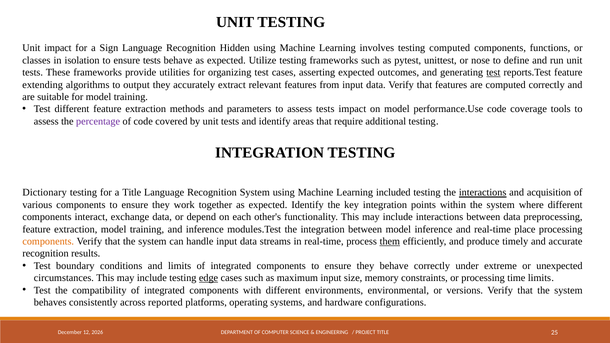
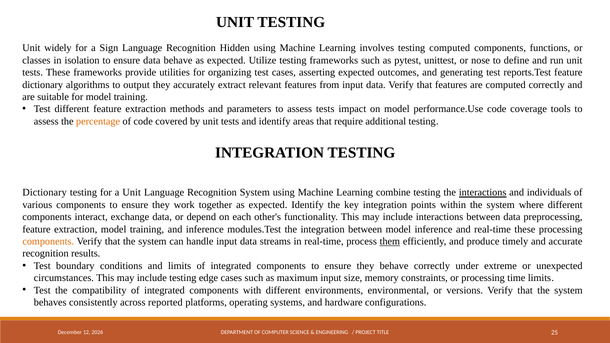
Unit impact: impact -> widely
ensure tests: tests -> data
test at (493, 73) underline: present -> none
extending at (43, 85): extending -> dictionary
percentage colour: purple -> orange
a Title: Title -> Unit
included: included -> combine
acquisition: acquisition -> individuals
real-time place: place -> these
edge underline: present -> none
